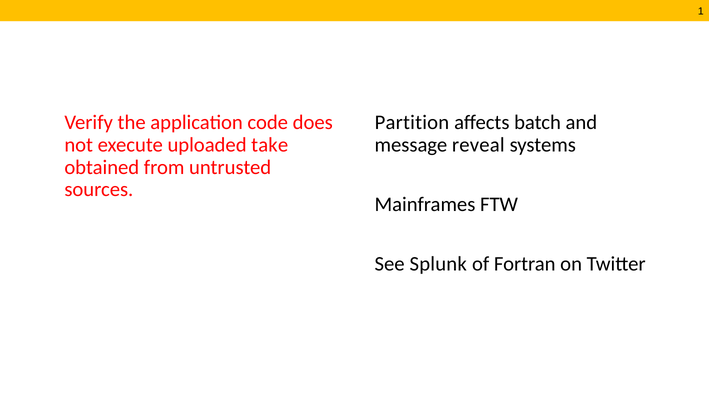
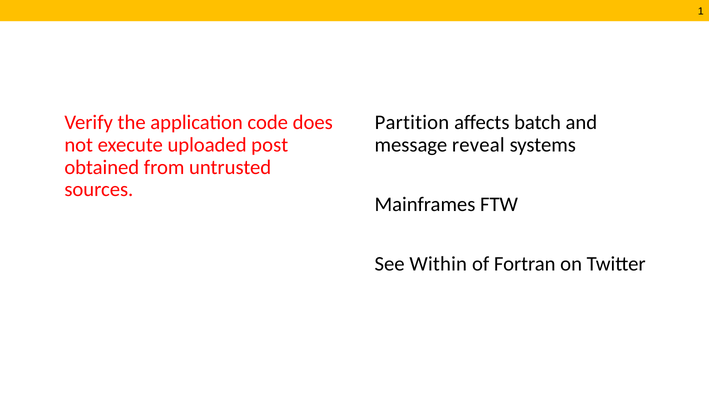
take: take -> post
Splunk: Splunk -> Within
